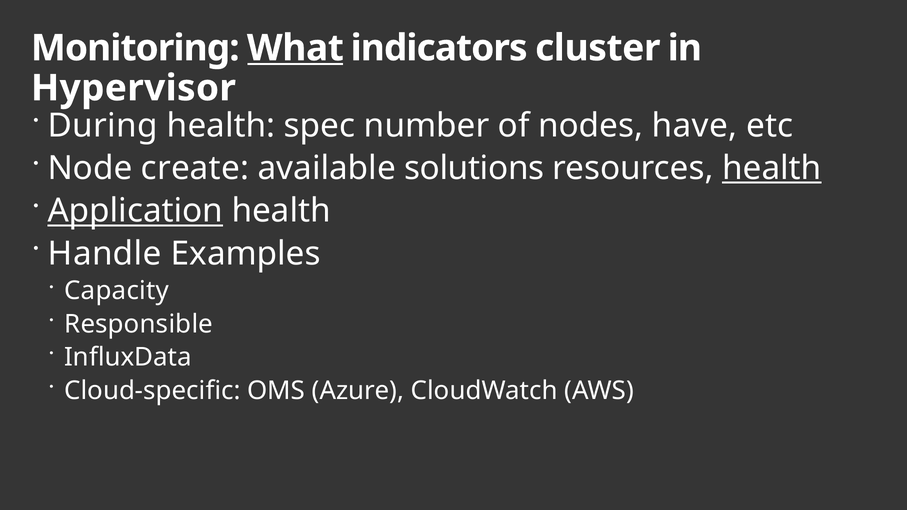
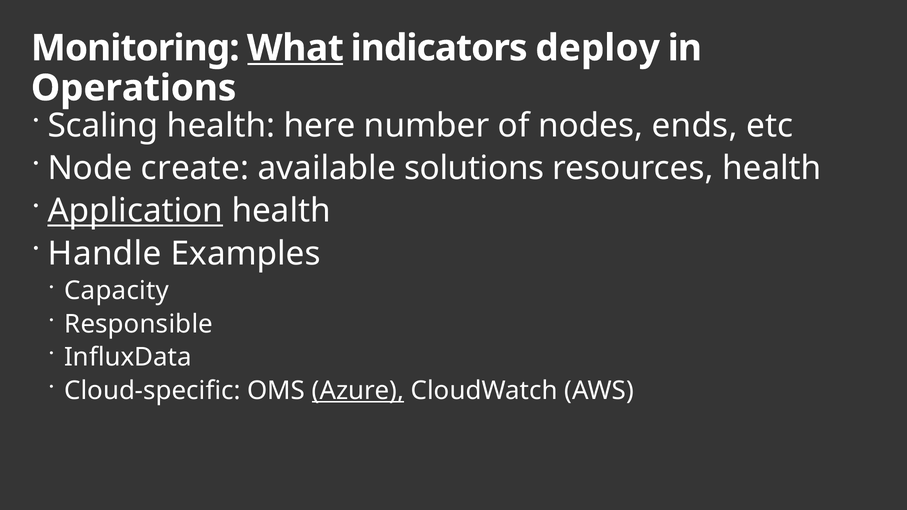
cluster: cluster -> deploy
Hypervisor: Hypervisor -> Operations
During: During -> Scaling
spec: spec -> here
have: have -> ends
health at (772, 168) underline: present -> none
Azure underline: none -> present
